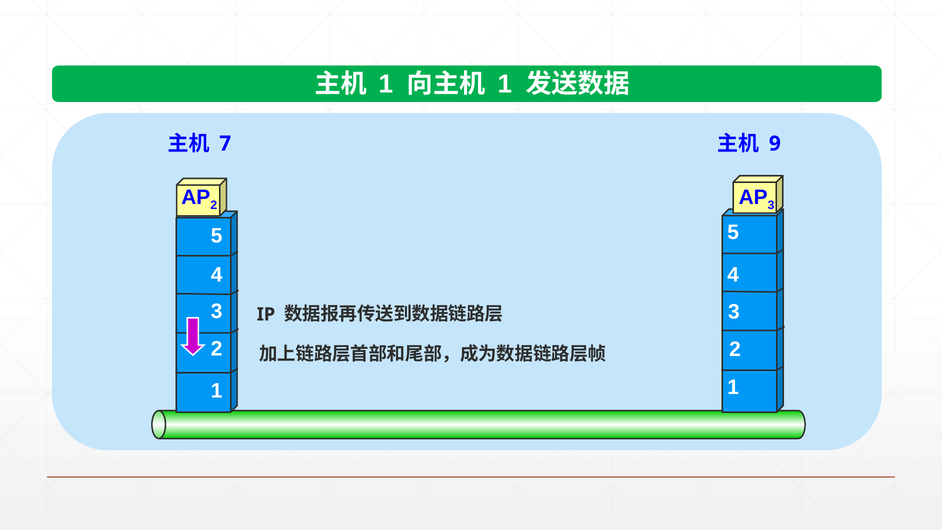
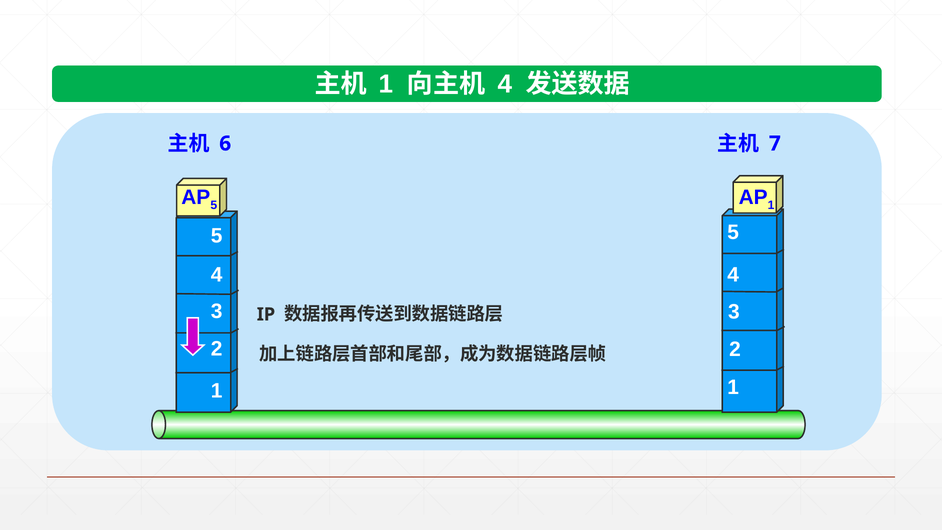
1 at (505, 84): 1 -> 4
7: 7 -> 6
9: 9 -> 7
2 at (214, 205): 2 -> 5
3 at (771, 205): 3 -> 1
